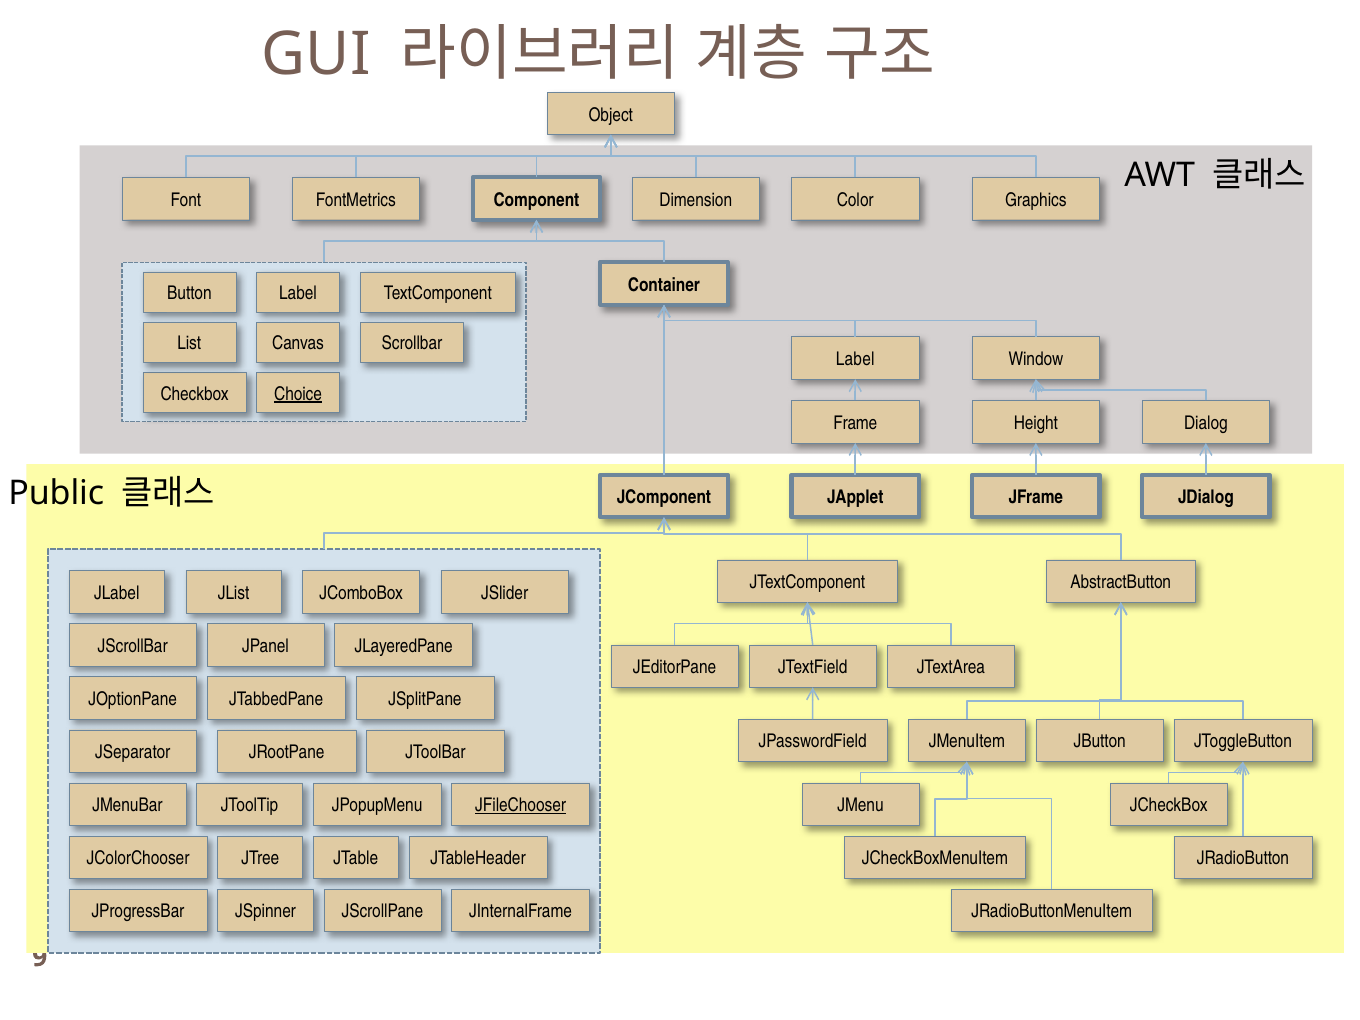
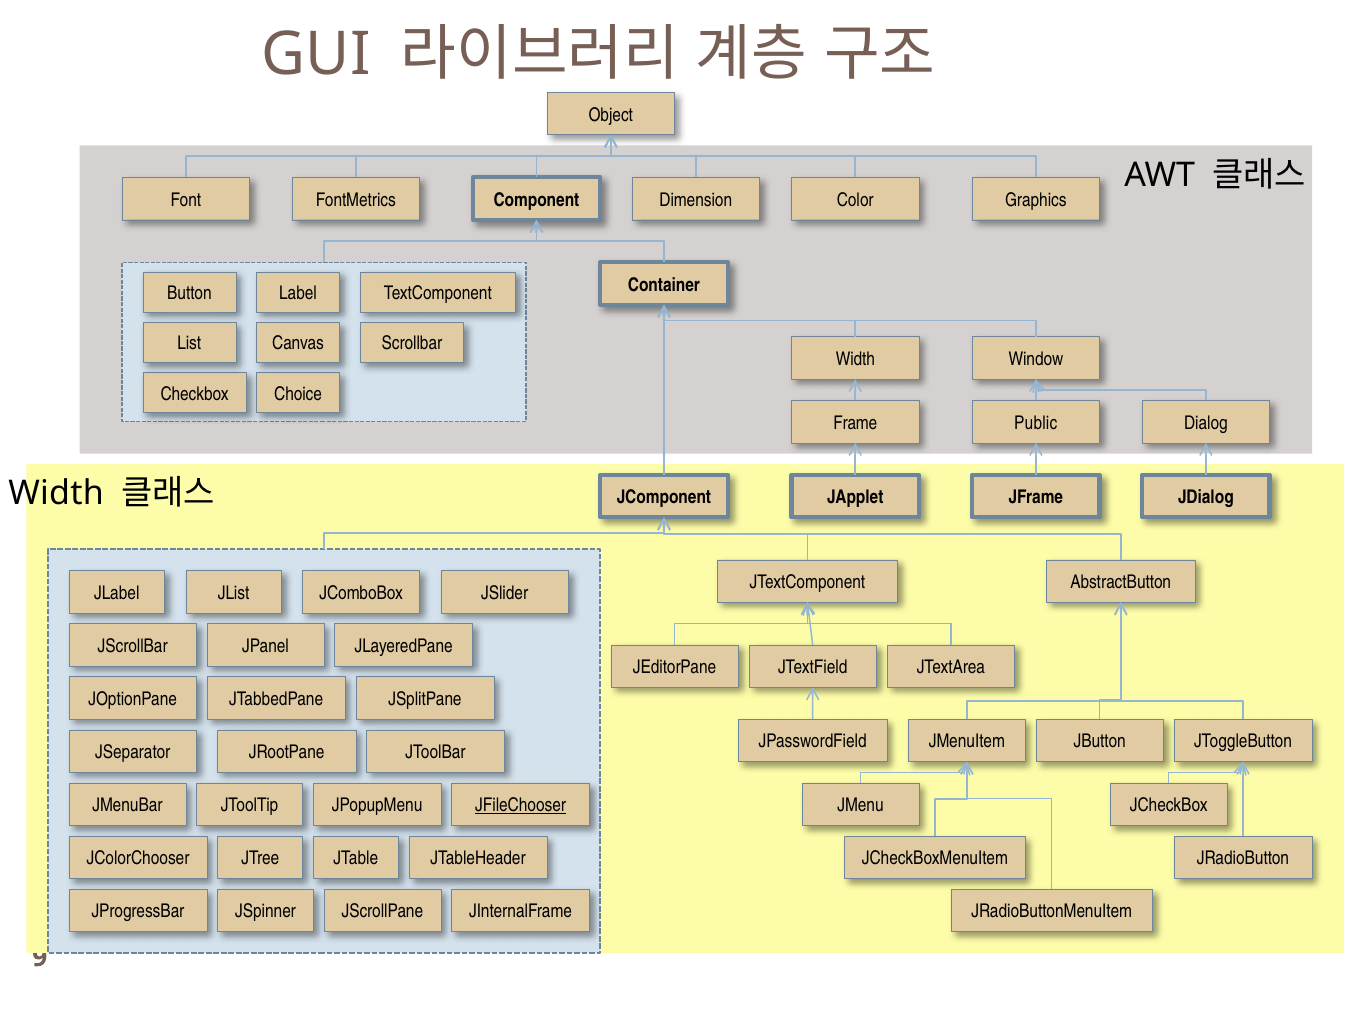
Label at (855, 359): Label -> Width
Choice underline: present -> none
Height: Height -> Public
Public at (56, 494): Public -> Width
